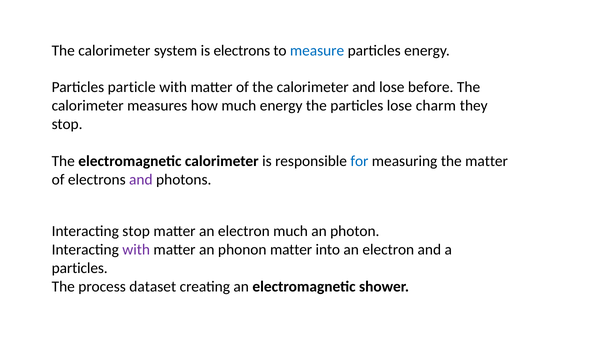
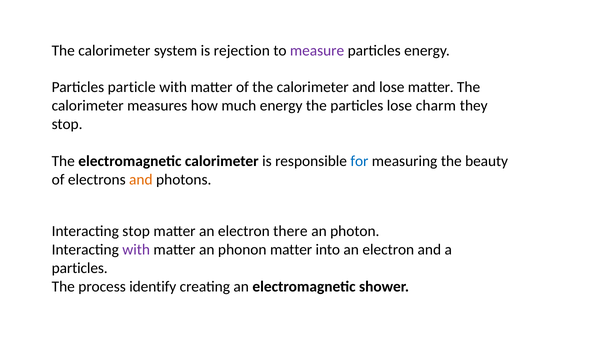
is electrons: electrons -> rejection
measure colour: blue -> purple
lose before: before -> matter
the matter: matter -> beauty
and at (141, 180) colour: purple -> orange
electron much: much -> there
dataset: dataset -> identify
